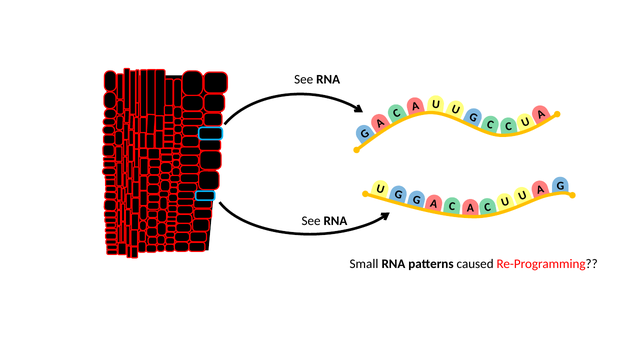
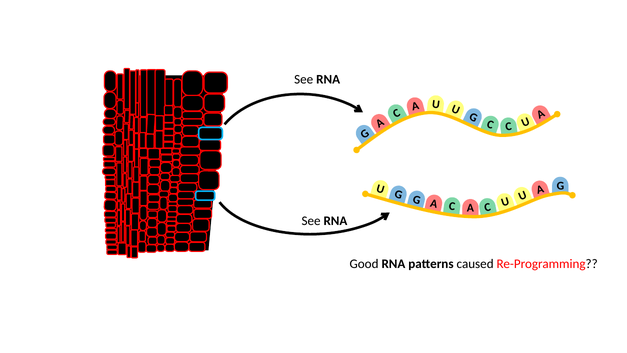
Small: Small -> Good
